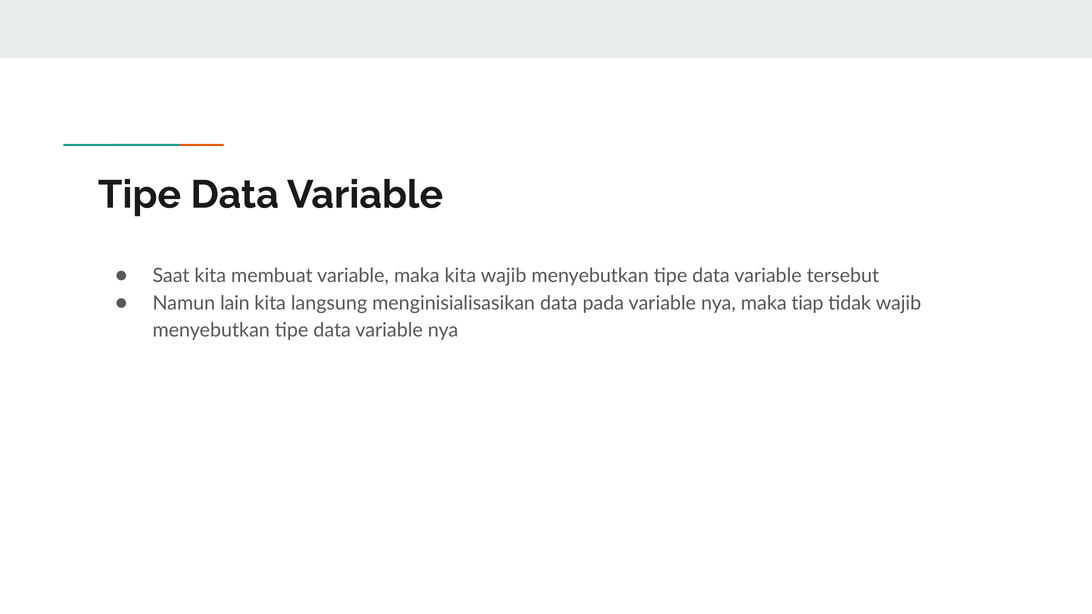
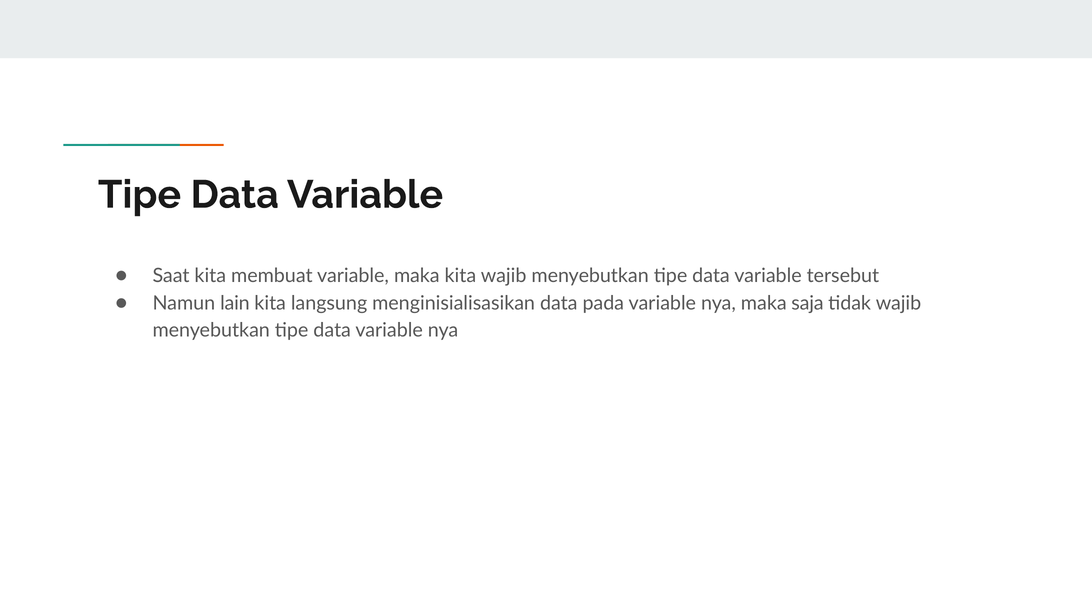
tiap: tiap -> saja
